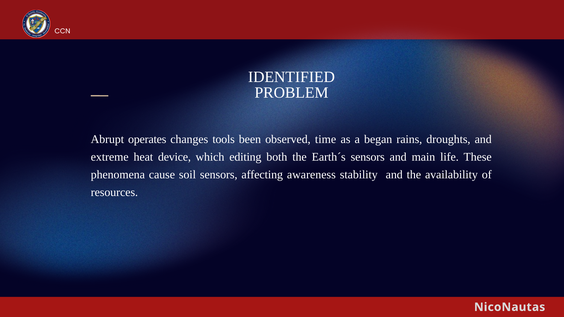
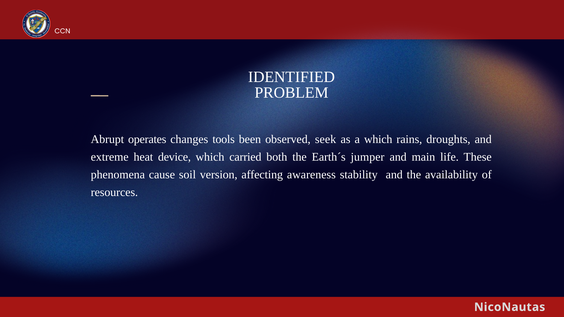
time: time -> seek
a began: began -> which
editing: editing -> carried
Earth´s sensors: sensors -> jumper
soil sensors: sensors -> version
